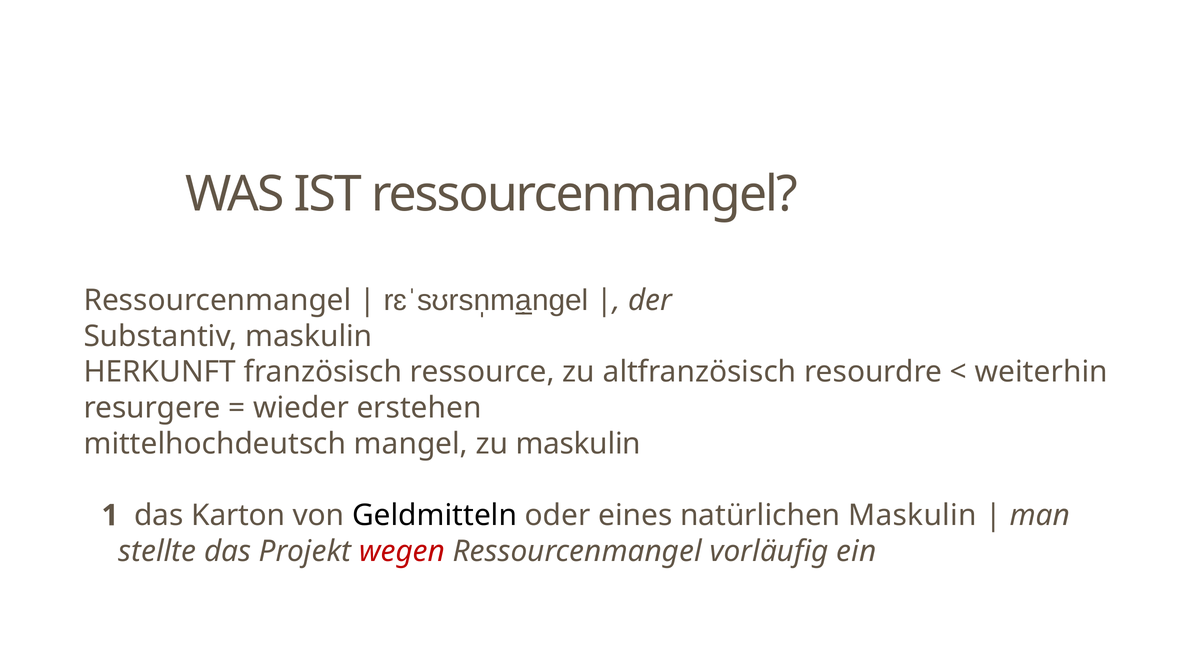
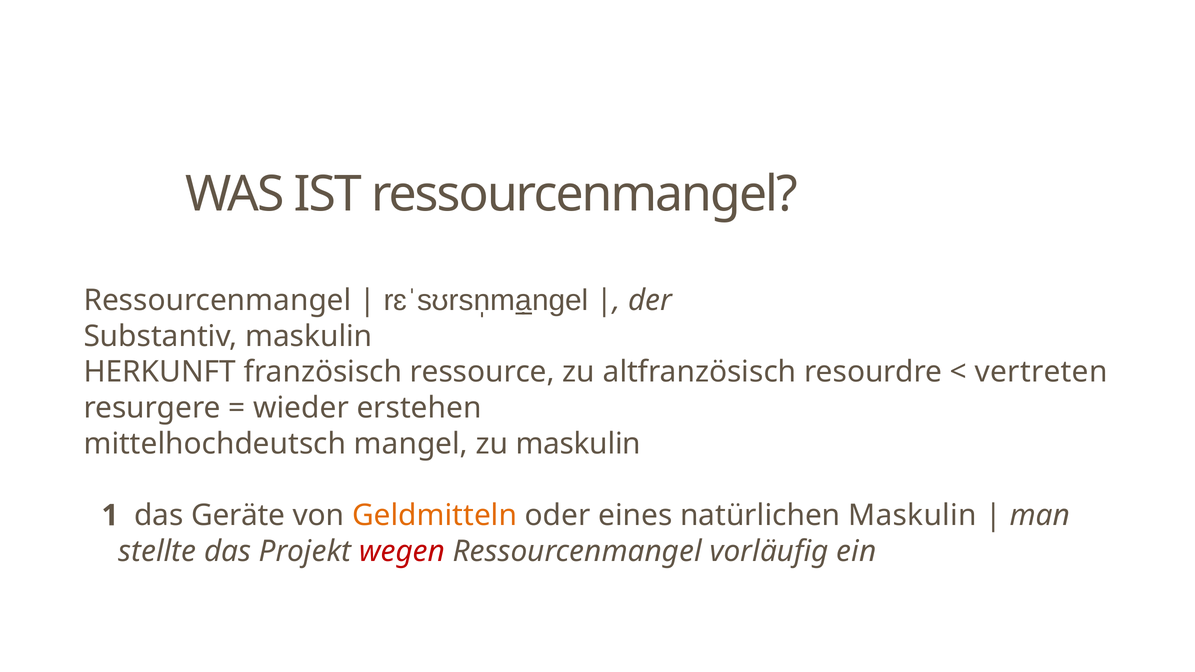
weiterhin: weiterhin -> vertreten
Karton: Karton -> Geräte
Geldmitteln colour: black -> orange
